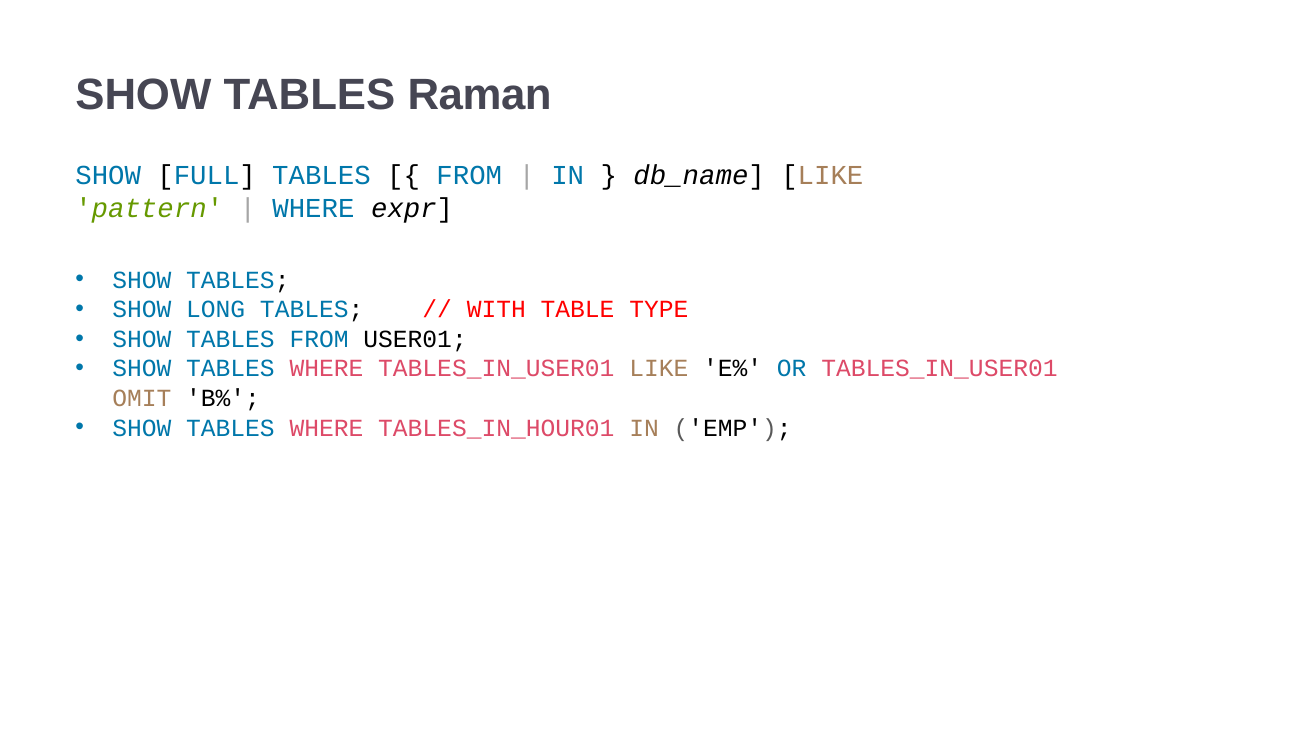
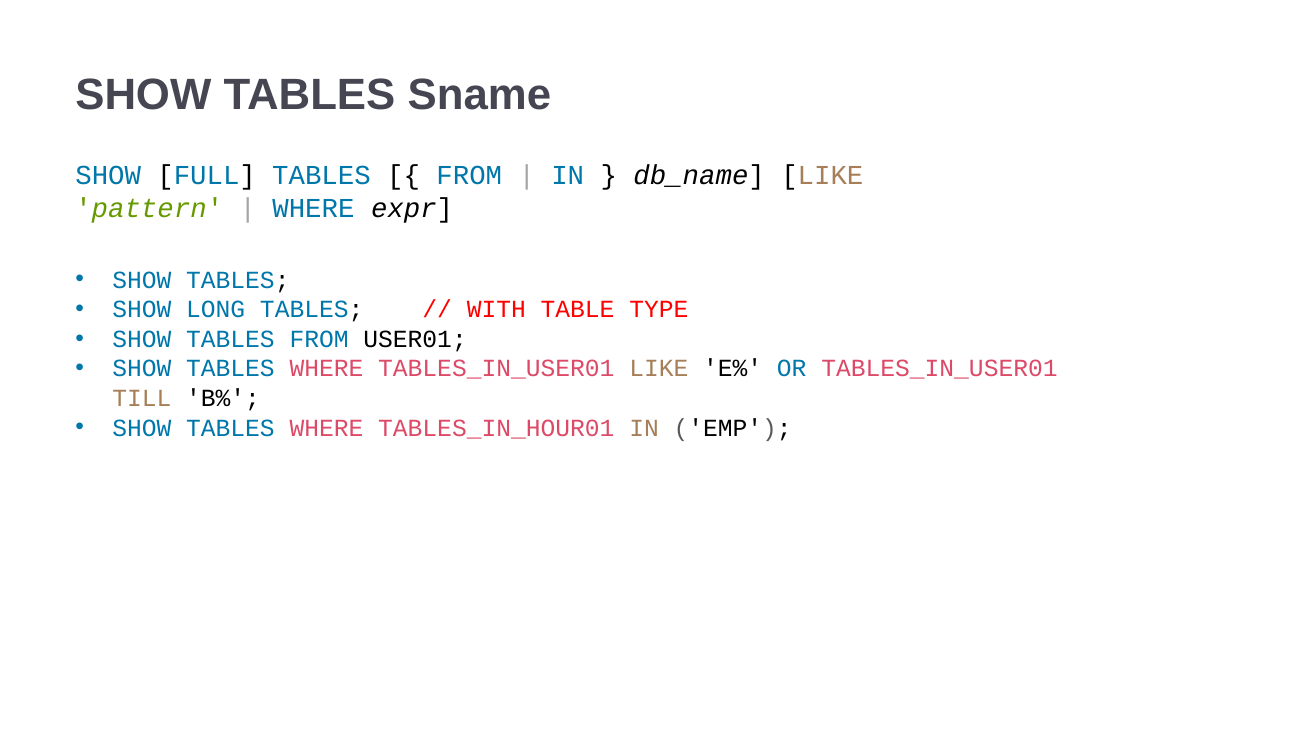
Raman: Raman -> Sname
OMIT: OMIT -> TILL
